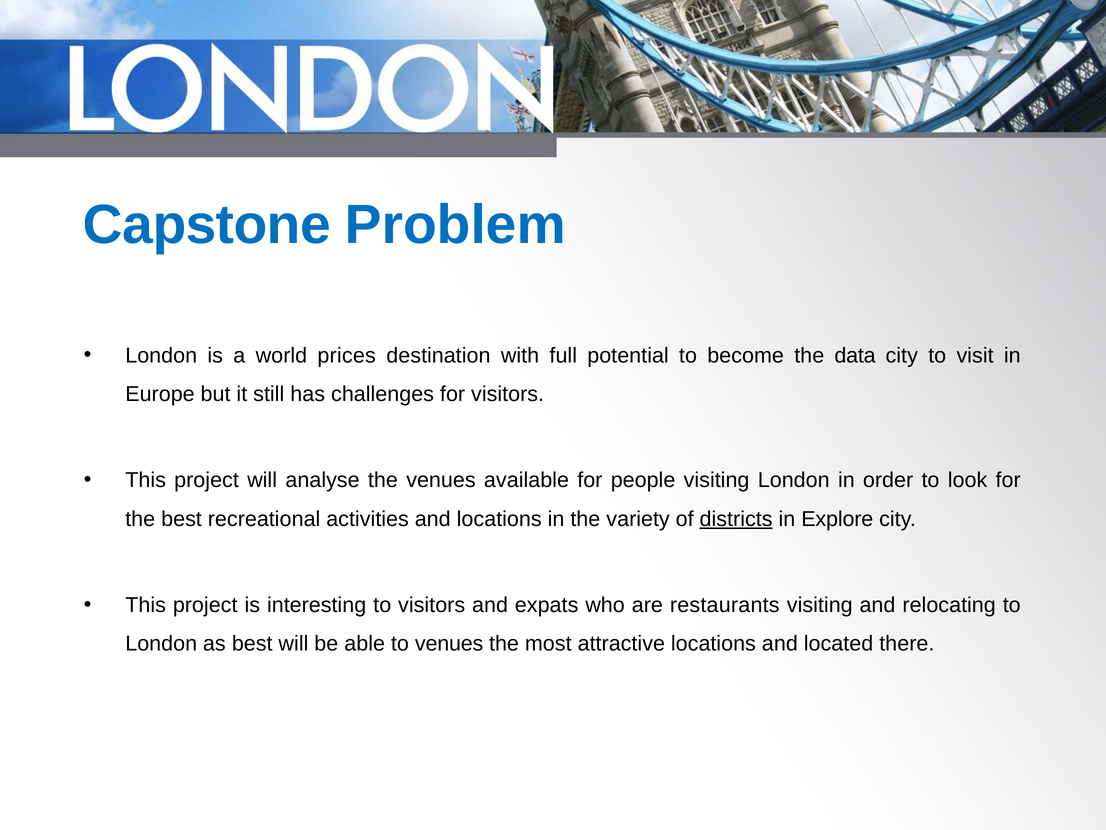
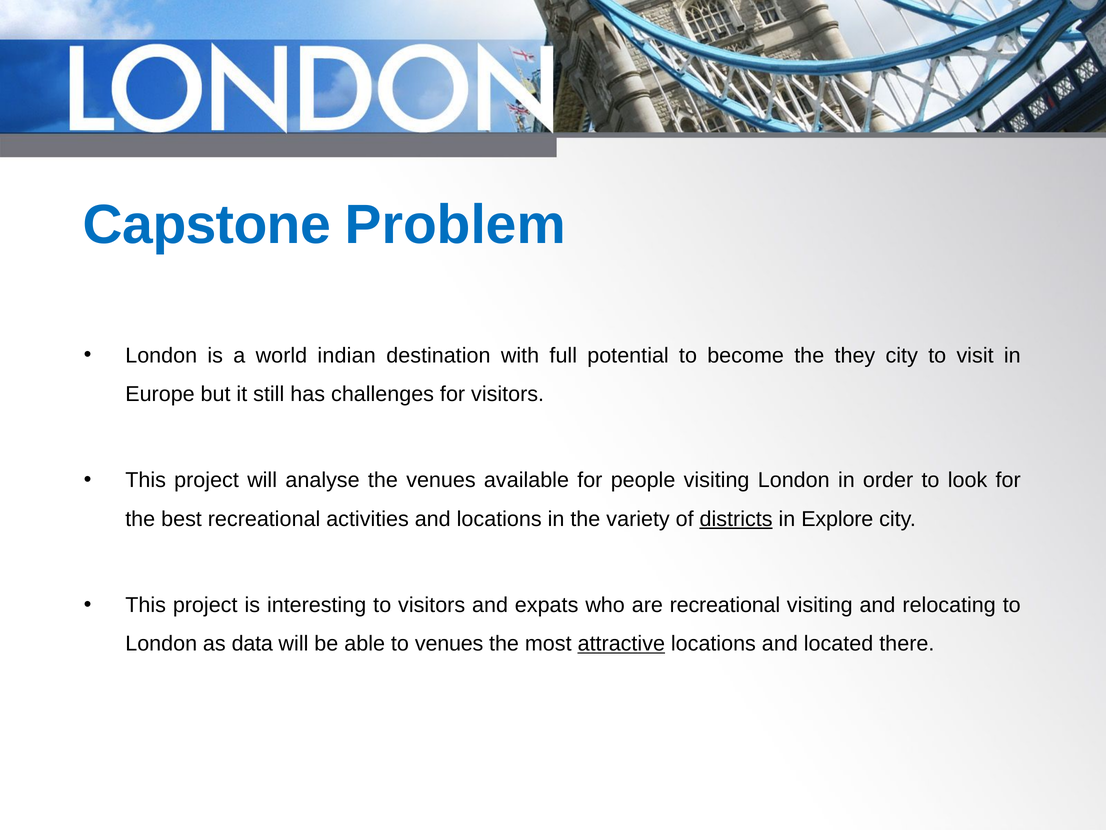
prices: prices -> indian
data: data -> they
are restaurants: restaurants -> recreational
as best: best -> data
attractive underline: none -> present
